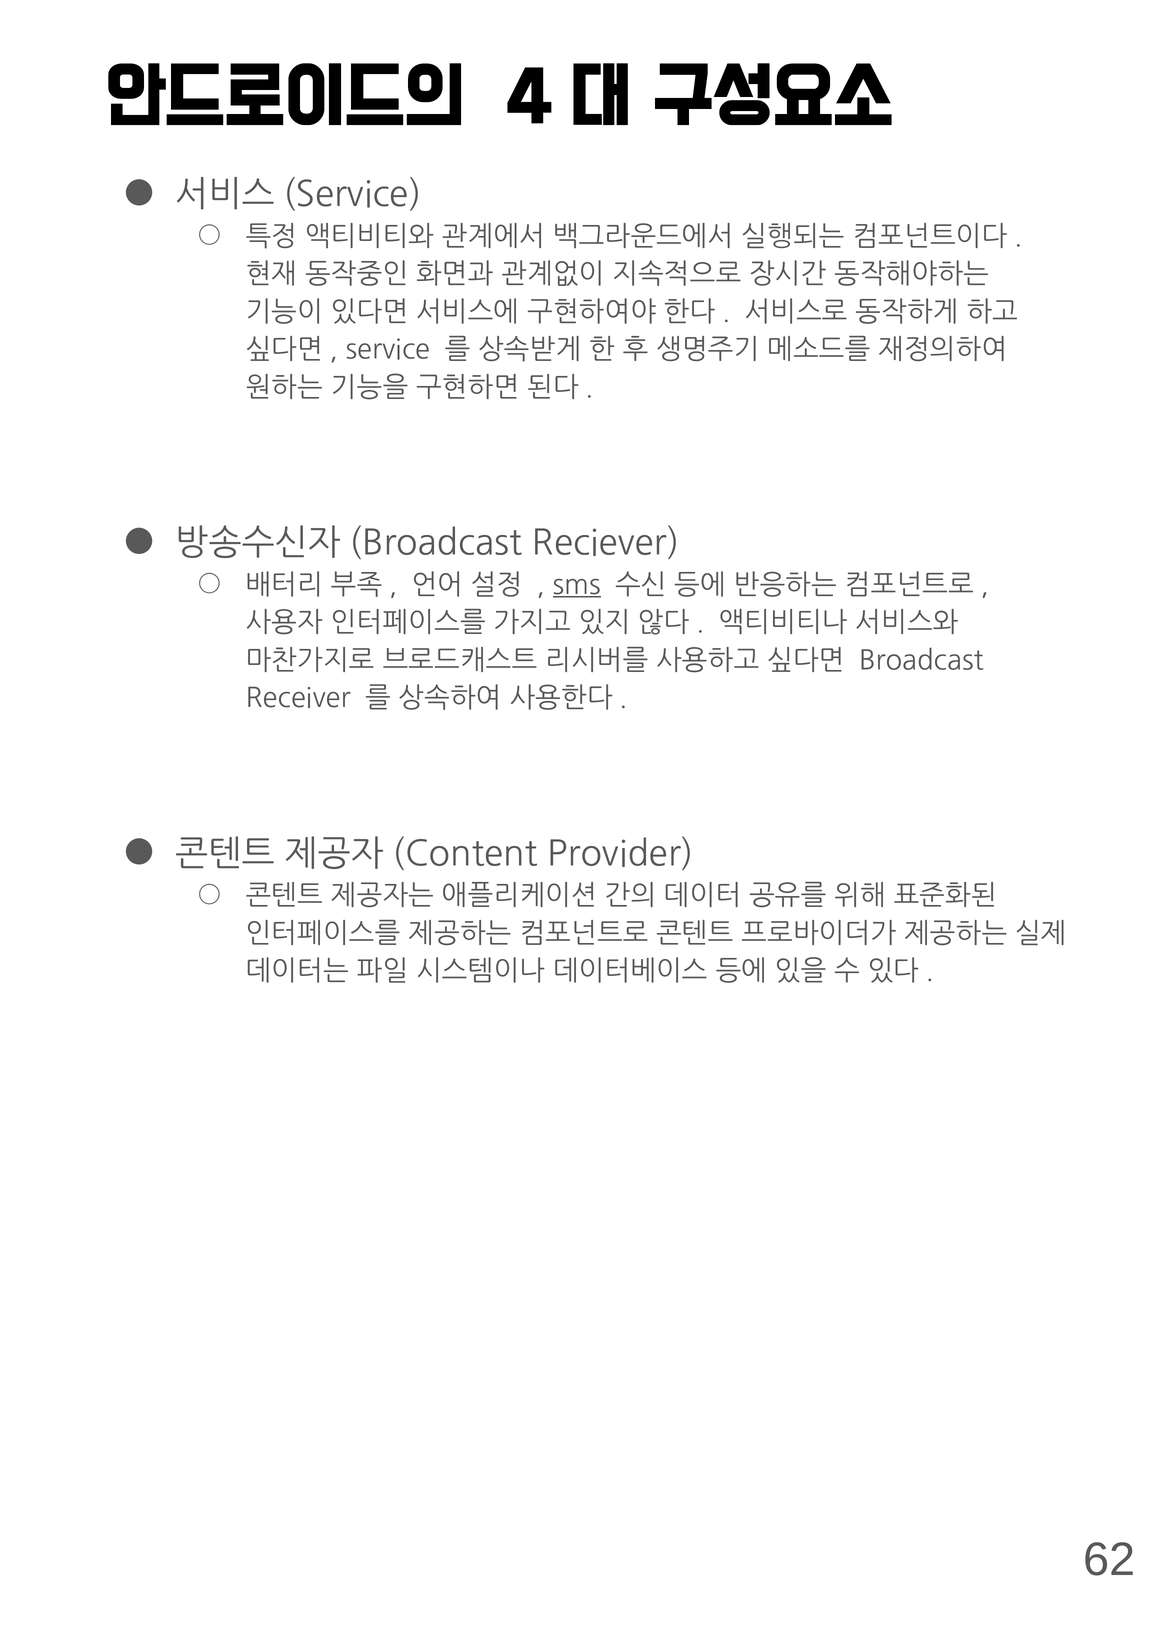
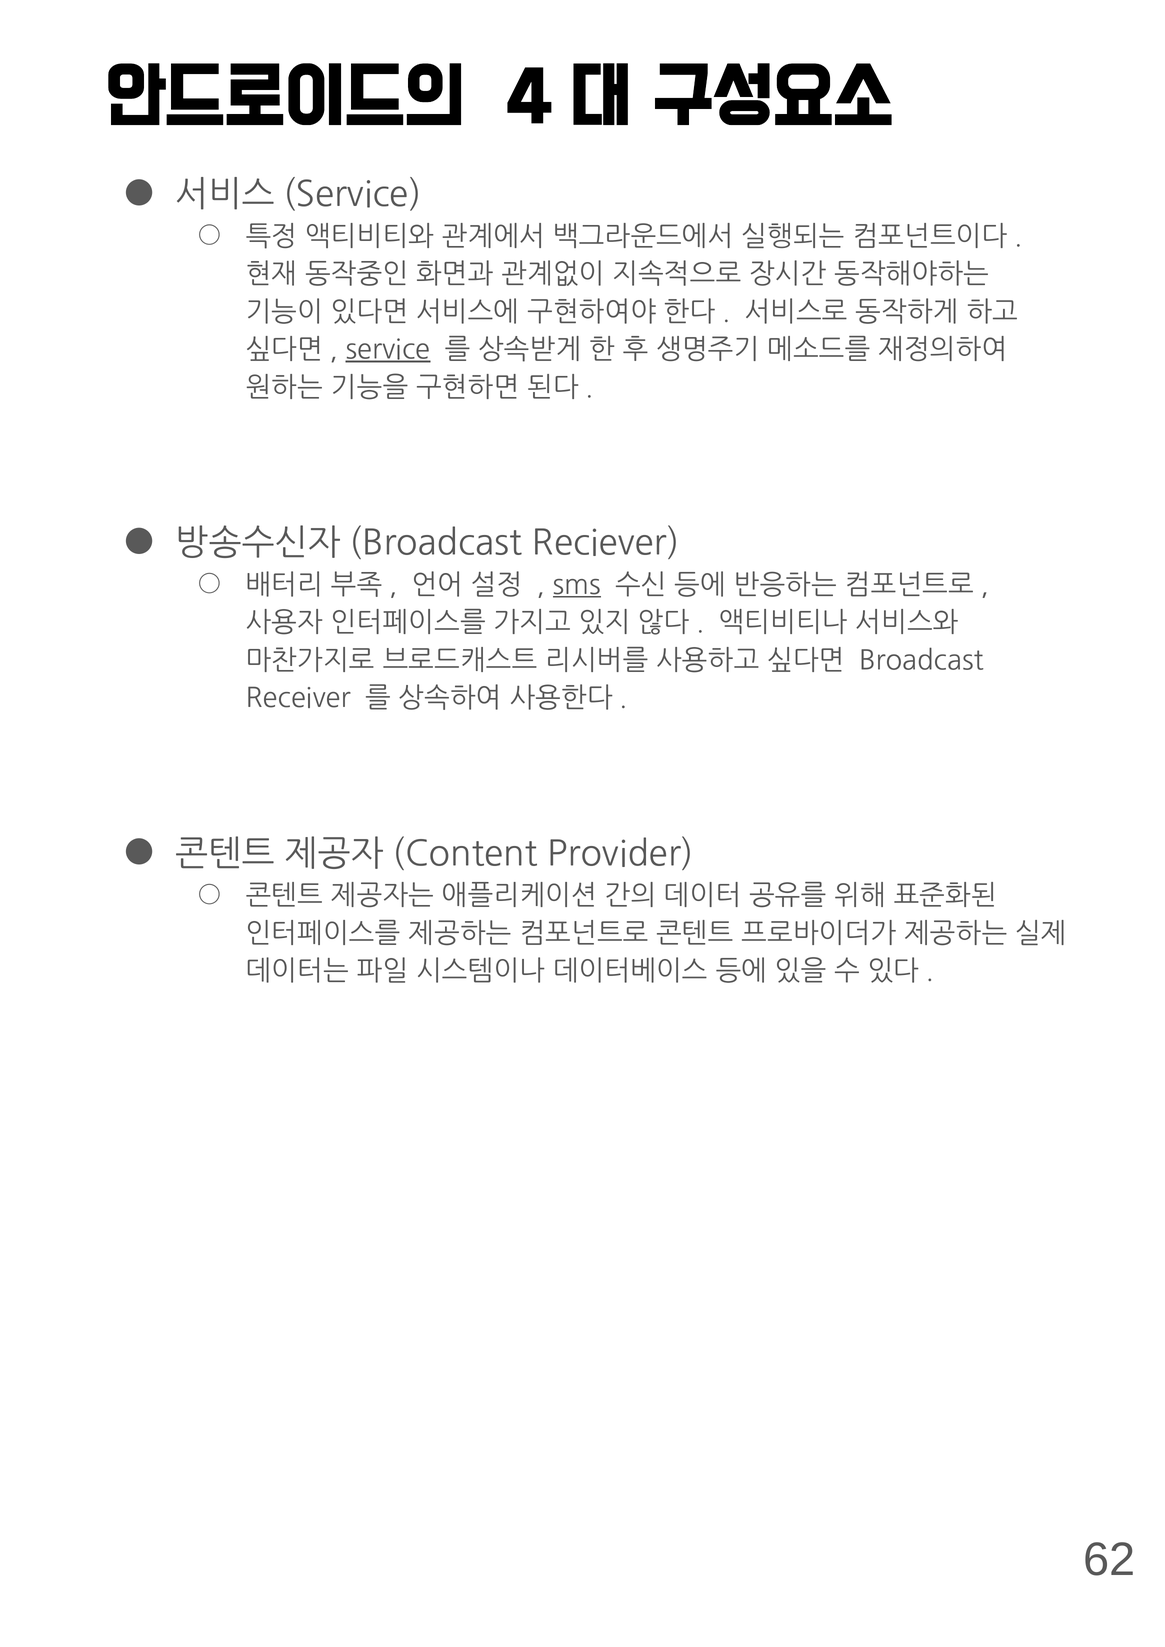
service underline: none -> present
